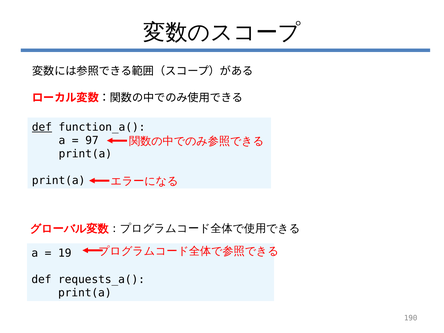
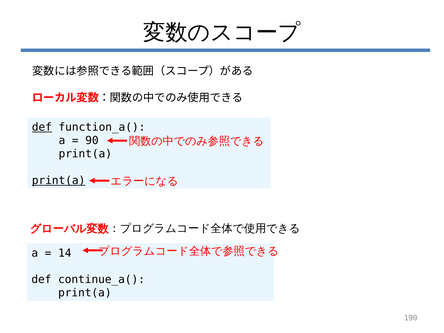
97: 97 -> 90
print(a at (59, 180) underline: none -> present
19: 19 -> 14
requests_a(: requests_a( -> continue_a(
